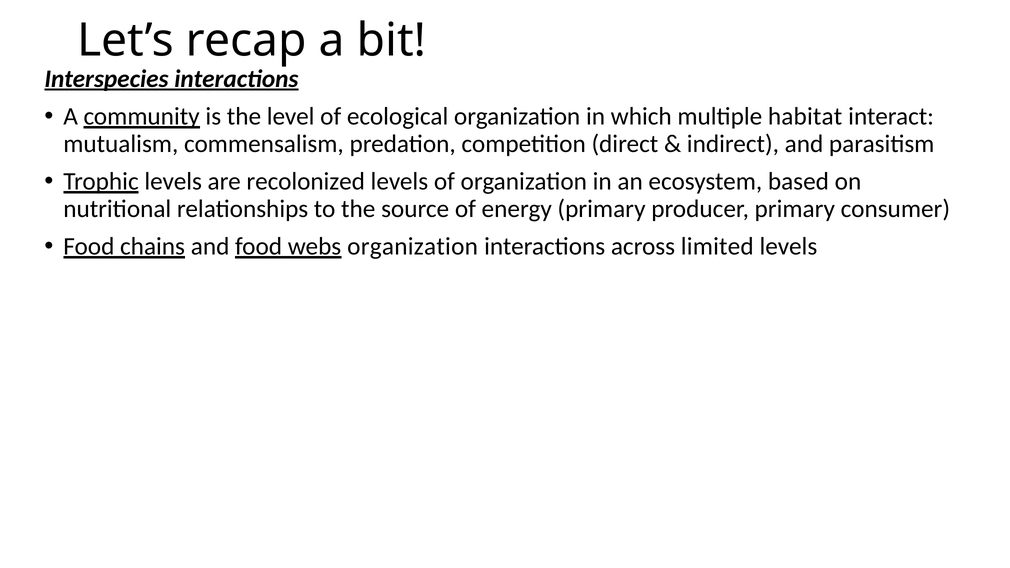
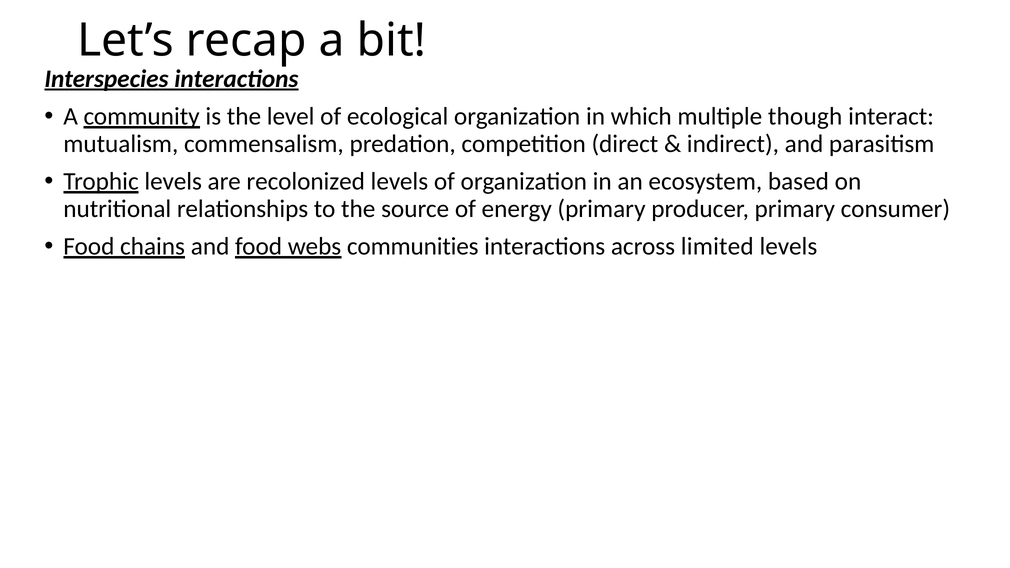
multiple habitat: habitat -> though
webs organization: organization -> communities
